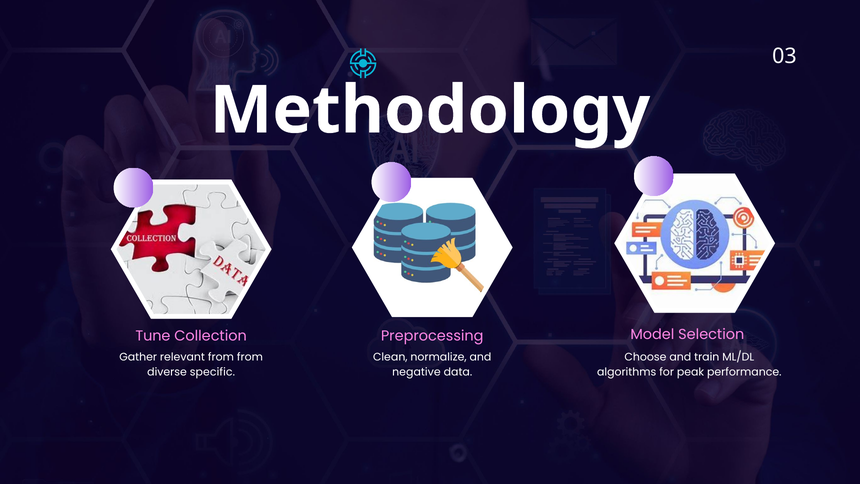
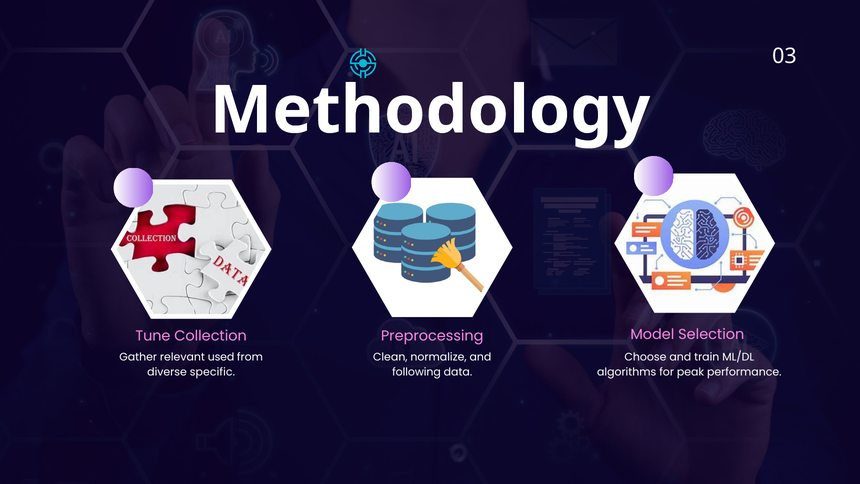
relevant from: from -> used
negative: negative -> following
